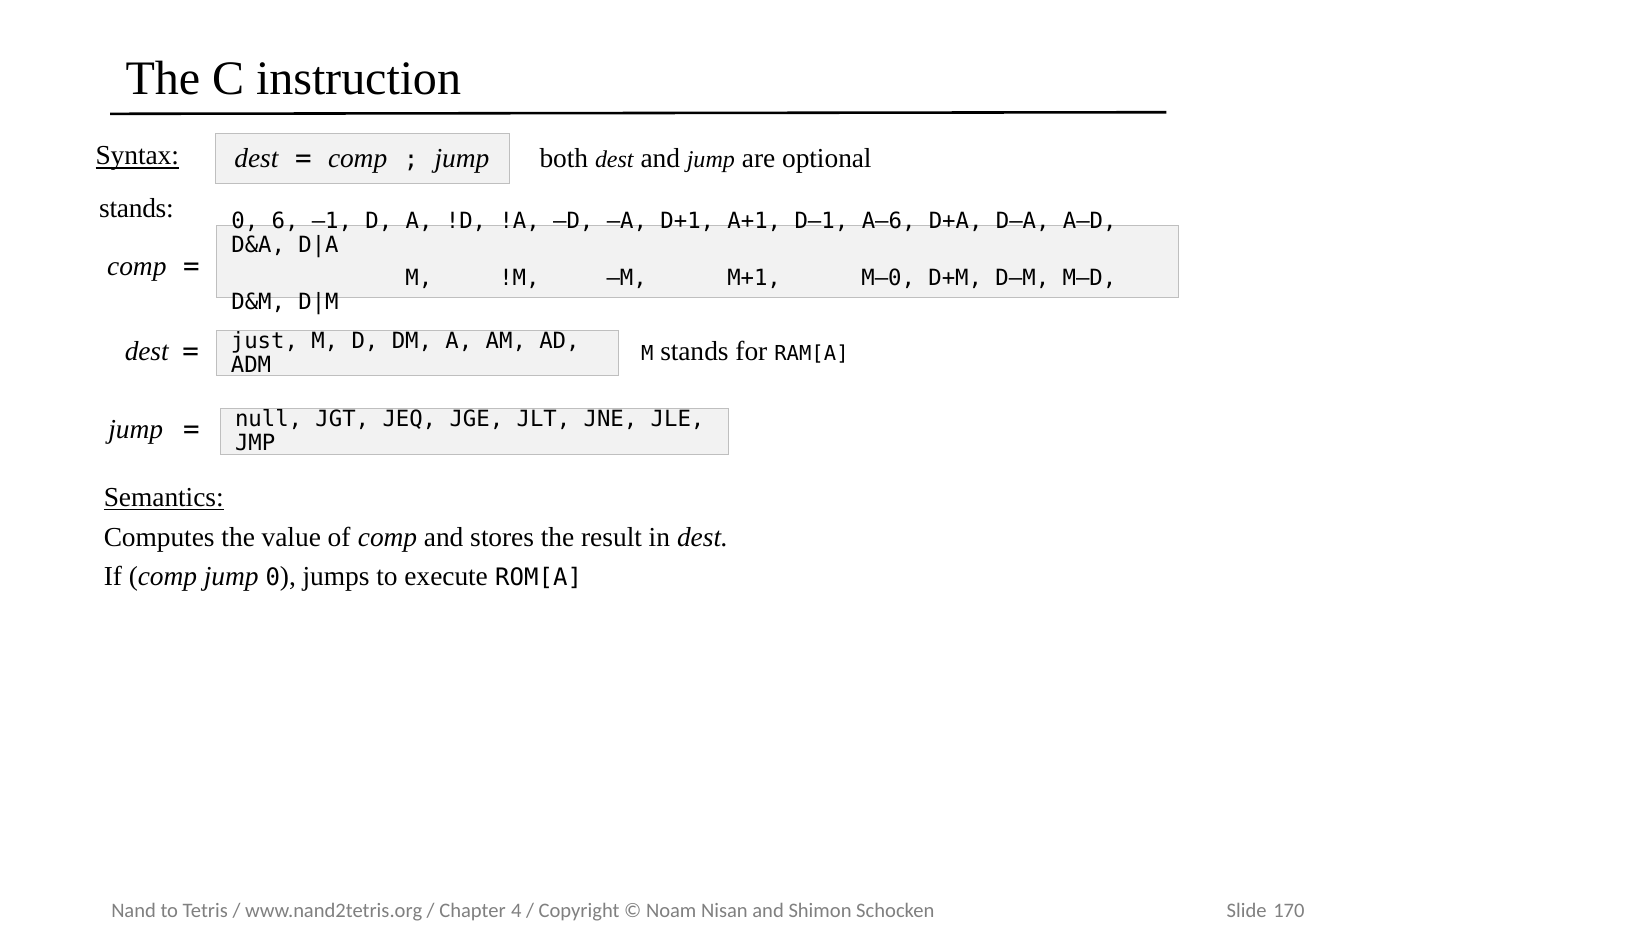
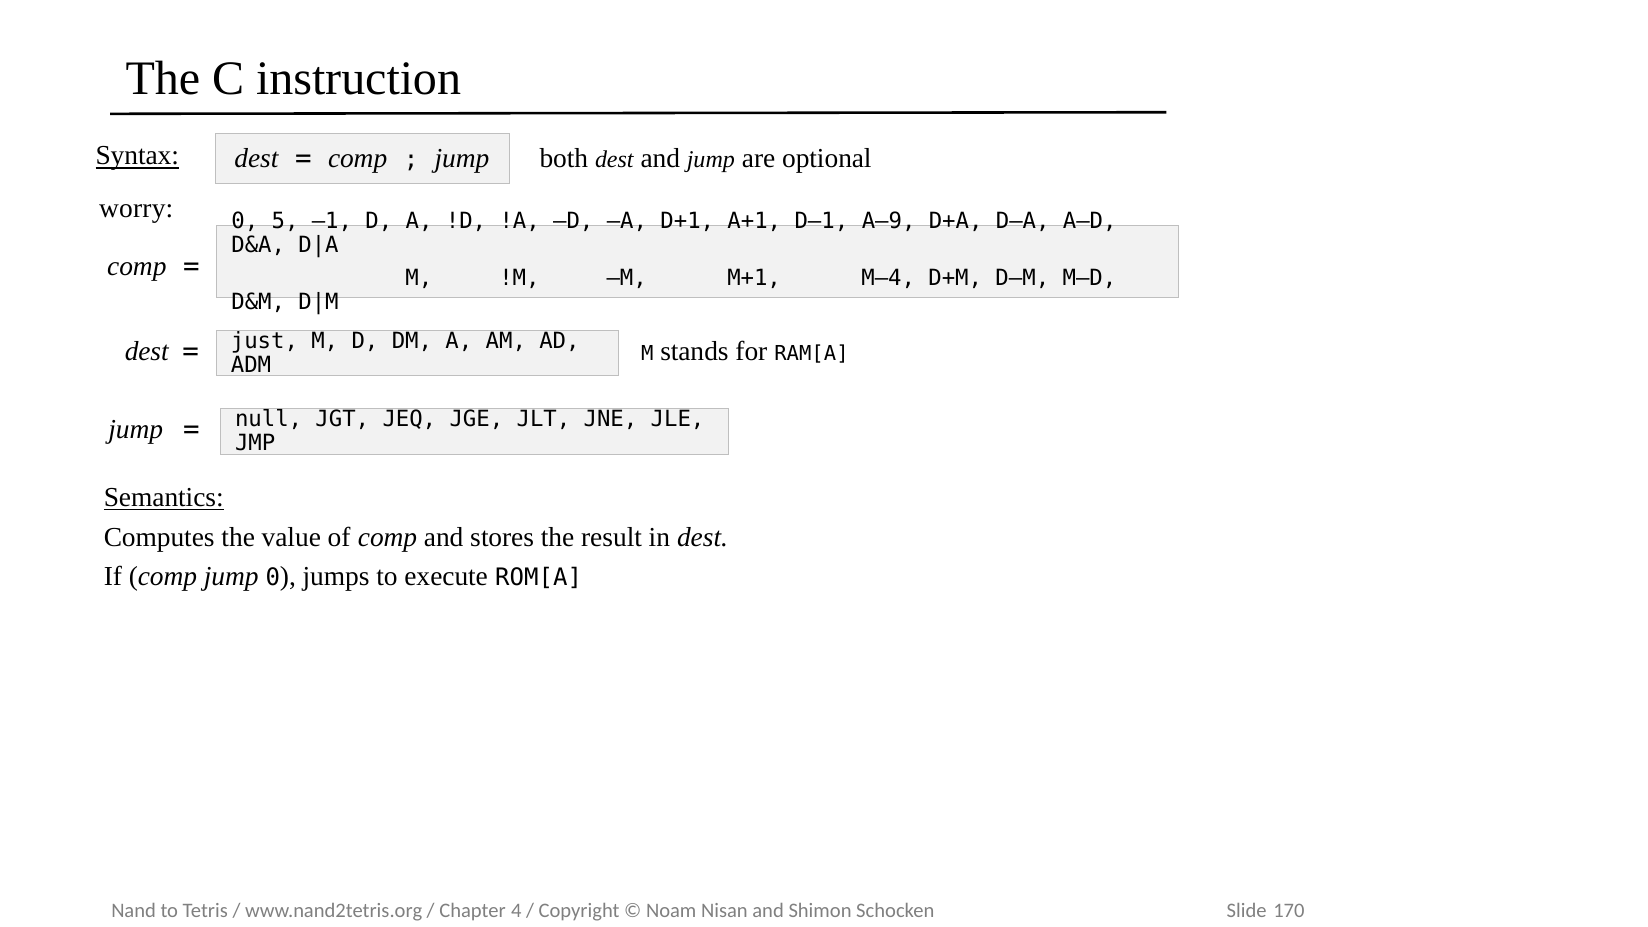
stands at (136, 209): stands -> worry
6: 6 -> 5
A–6: A–6 -> A–9
M–0: M–0 -> M–4
